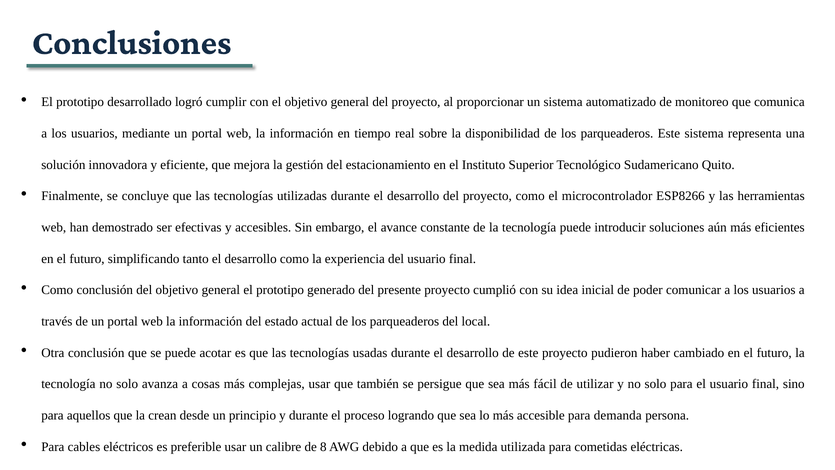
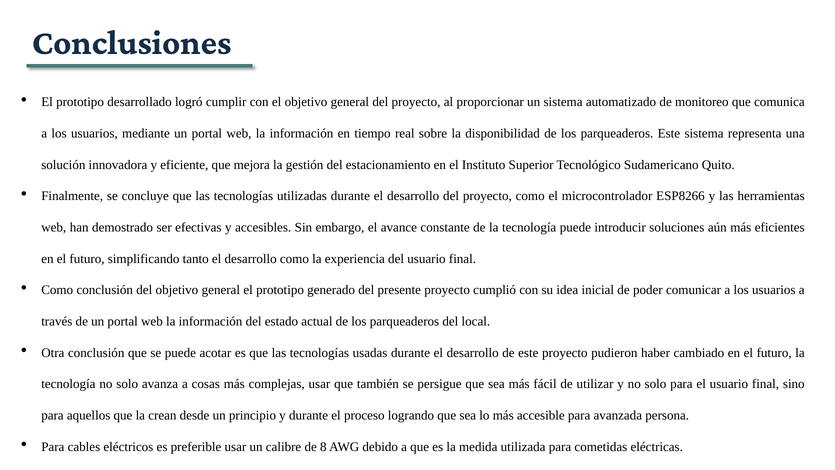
demanda: demanda -> avanzada
